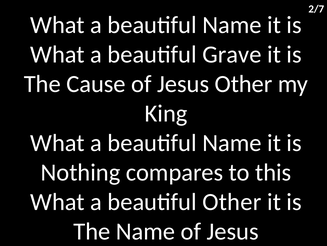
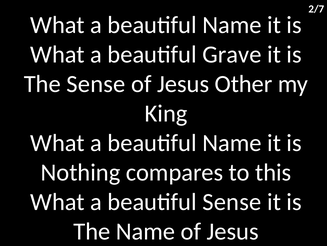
The Cause: Cause -> Sense
beautiful Other: Other -> Sense
